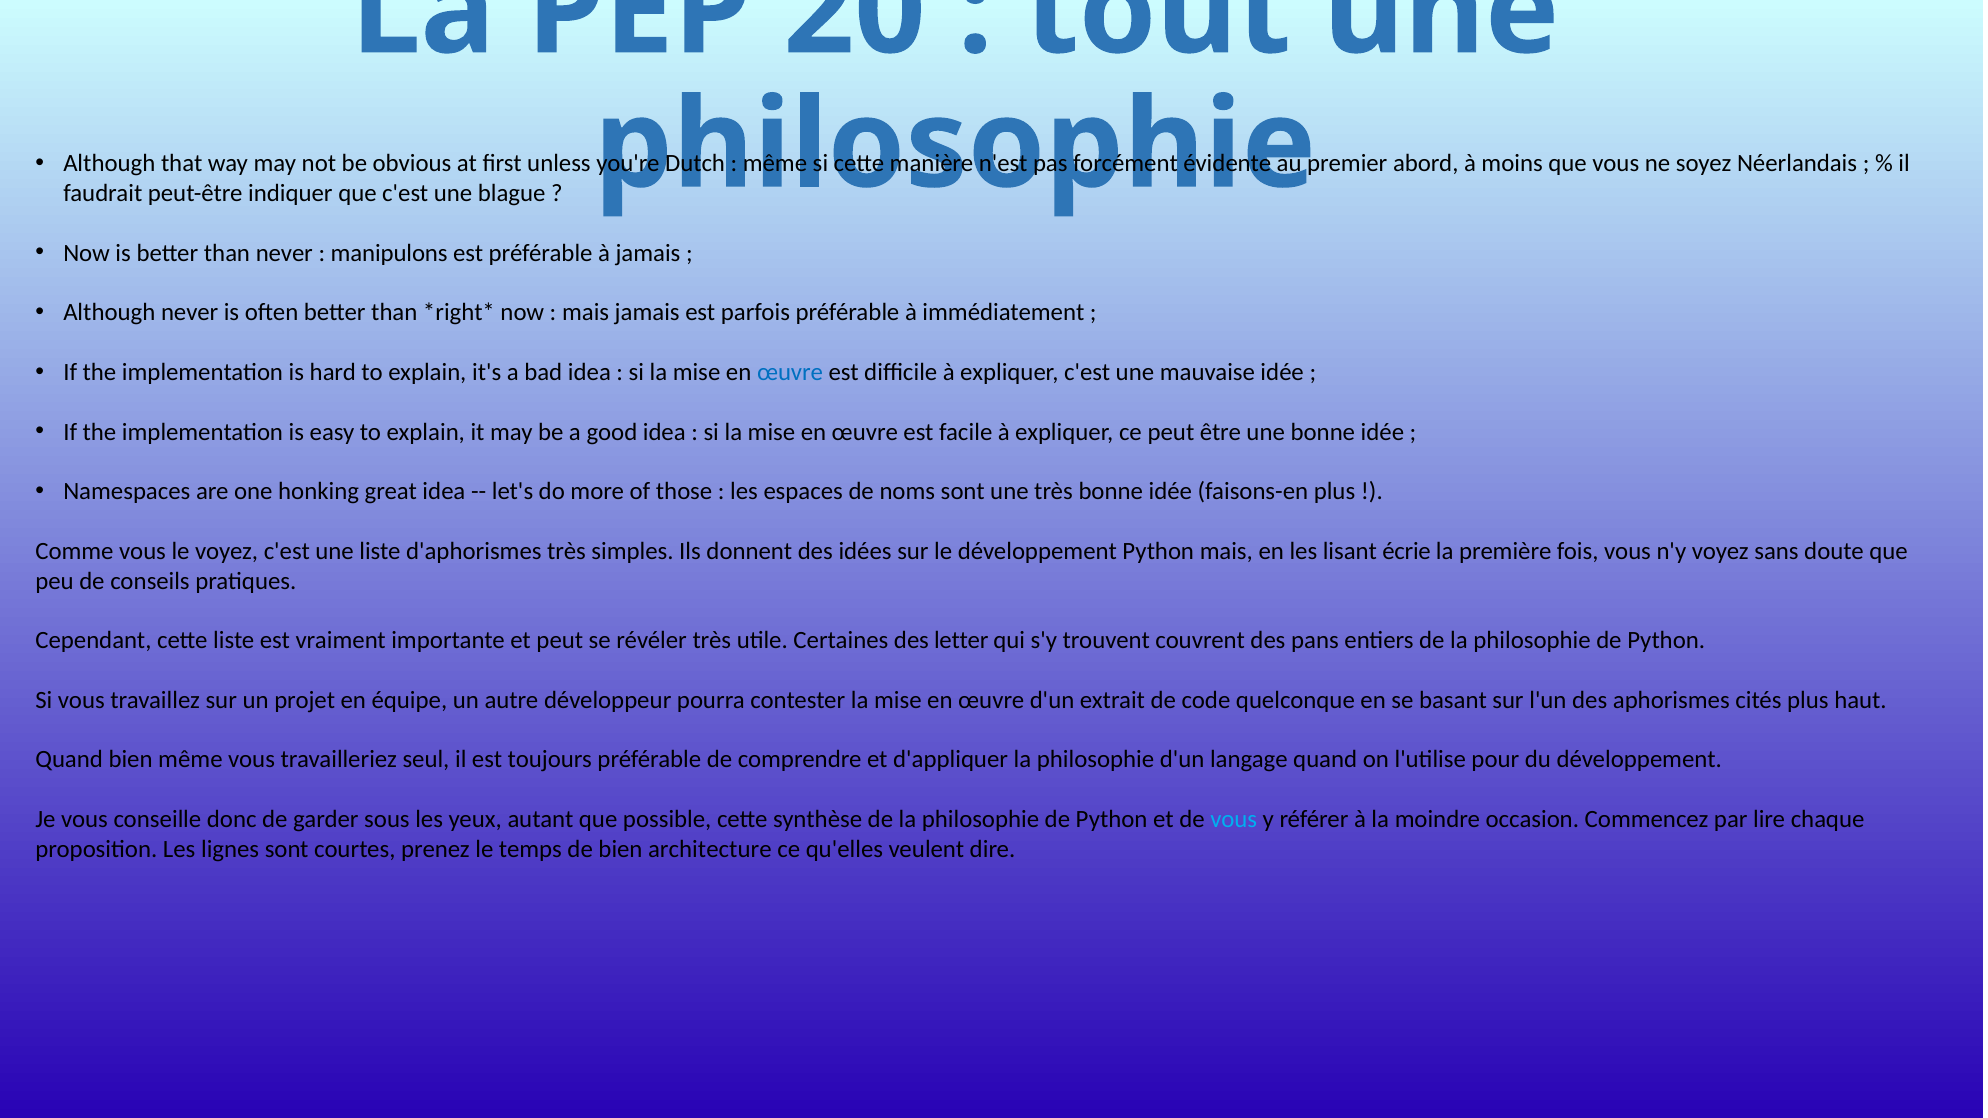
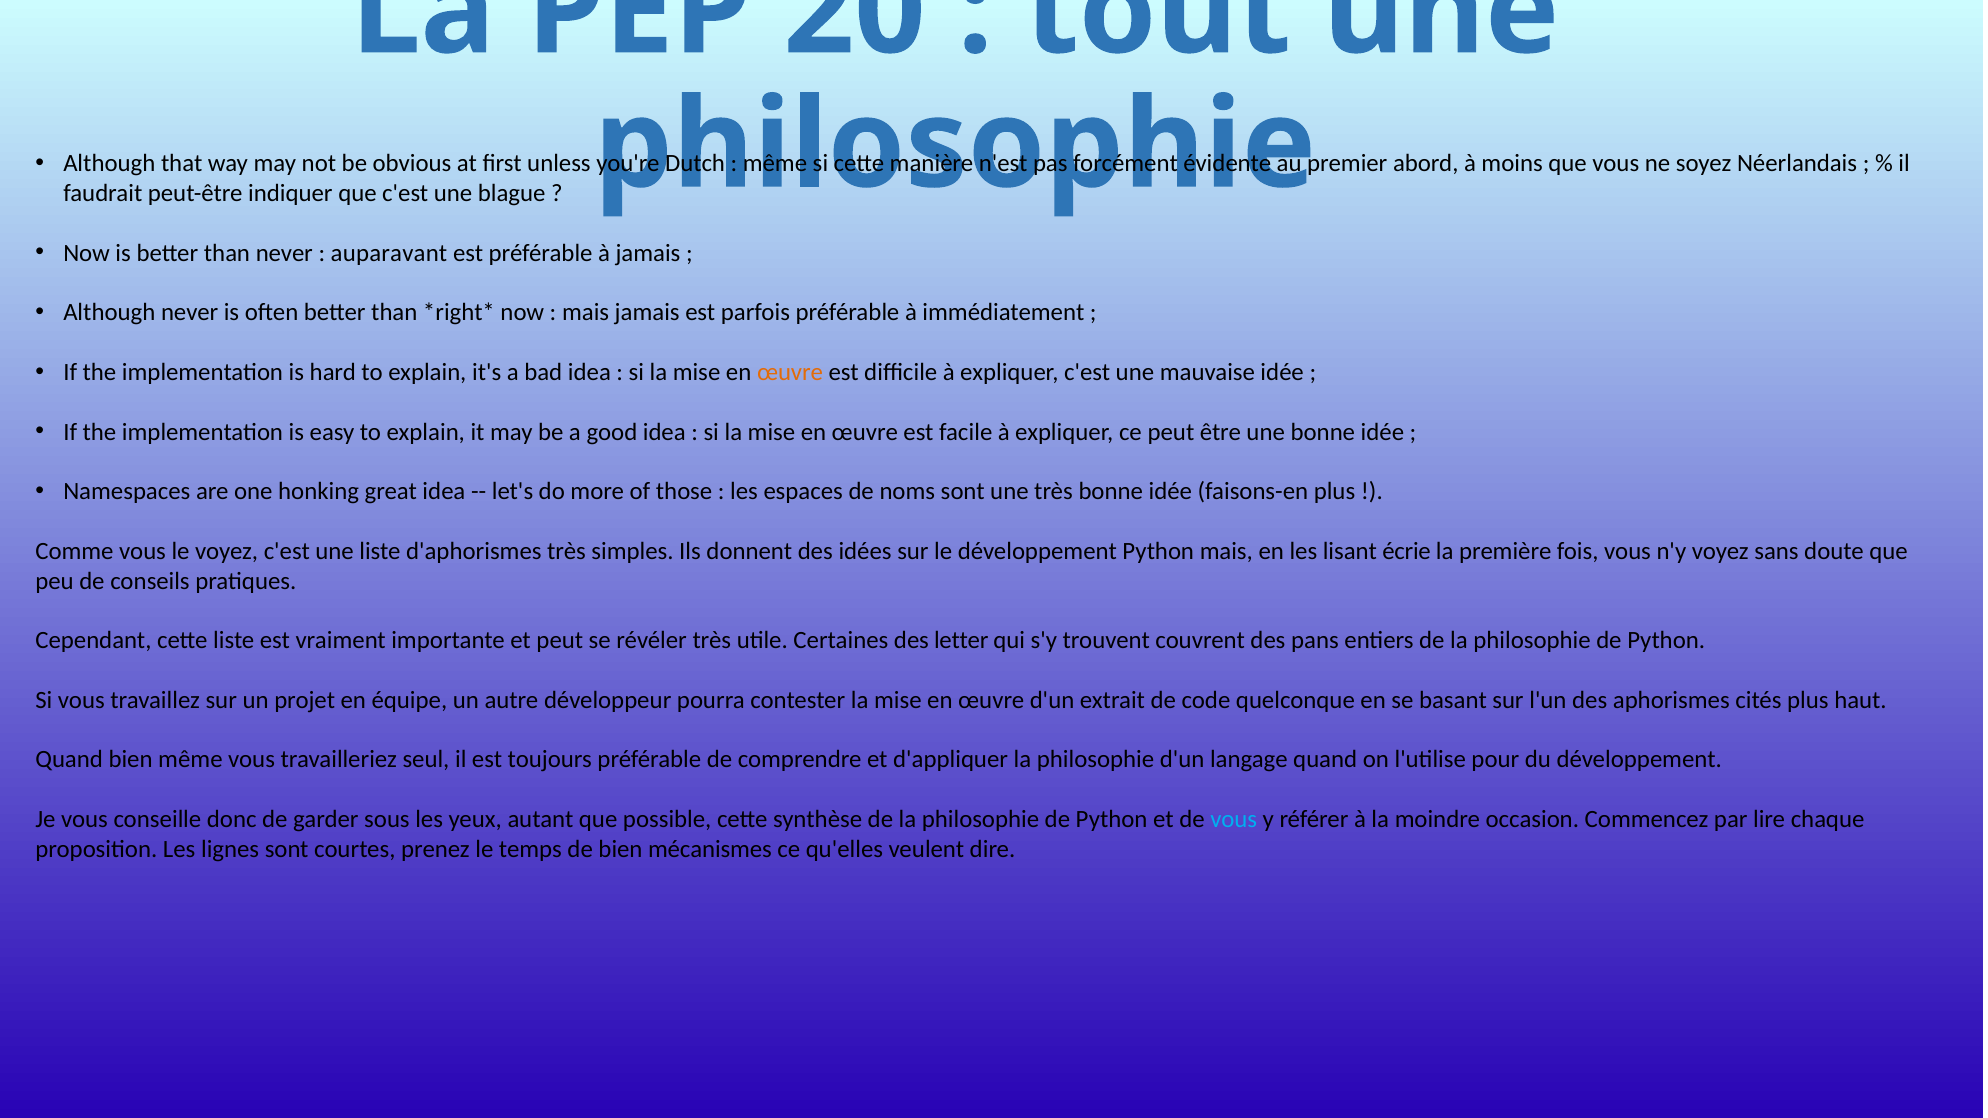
manipulons: manipulons -> auparavant
œuvre at (790, 372) colour: blue -> orange
architecture: architecture -> mécanismes
